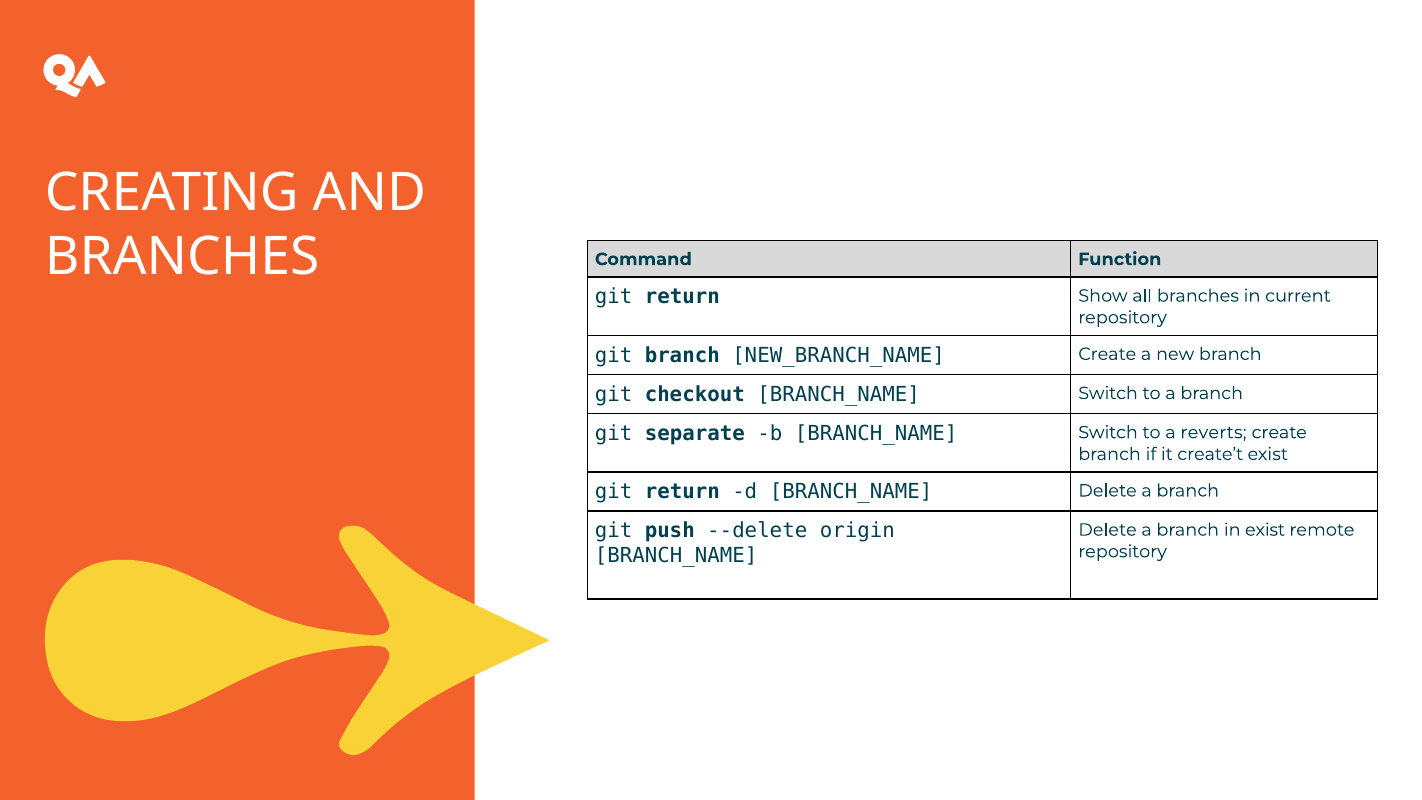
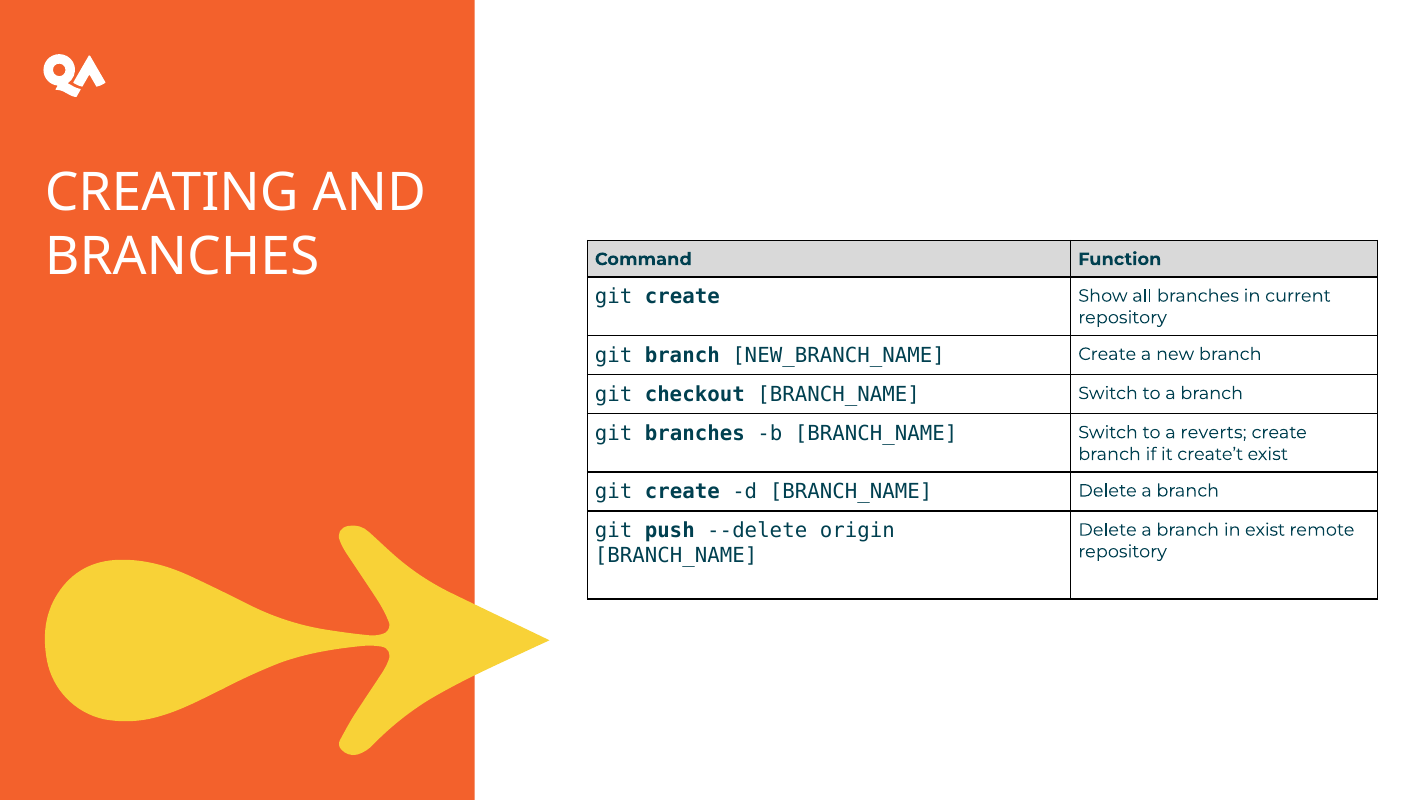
return at (682, 297): return -> create
git separate: separate -> branches
return at (682, 492): return -> create
